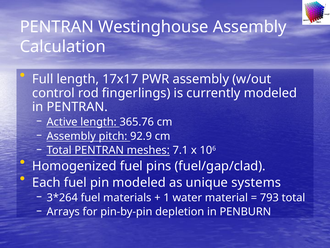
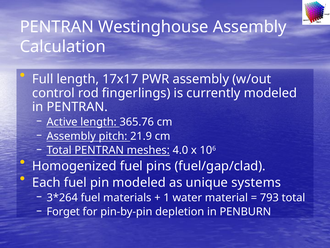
92.9: 92.9 -> 21.9
7.1: 7.1 -> 4.0
Arrays: Arrays -> Forget
